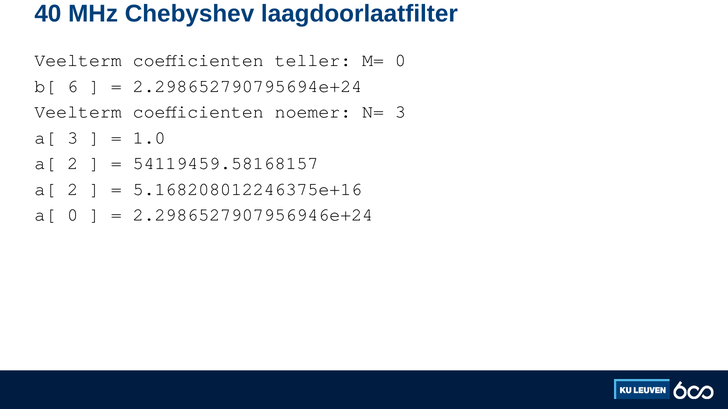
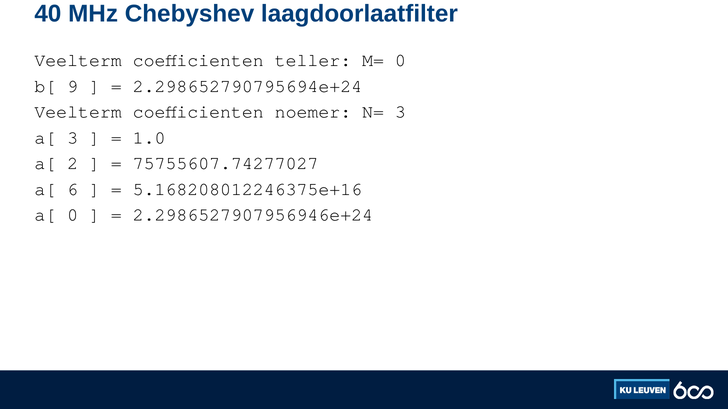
6: 6 -> 9
54119459.58168157: 54119459.58168157 -> 75755607.74277027
2 at (73, 189): 2 -> 6
